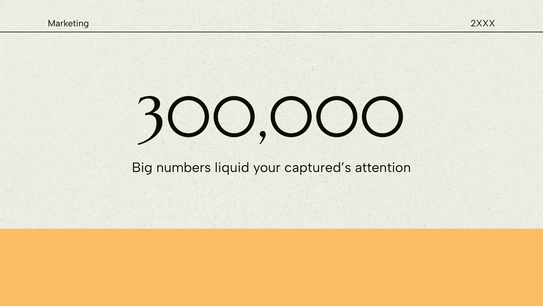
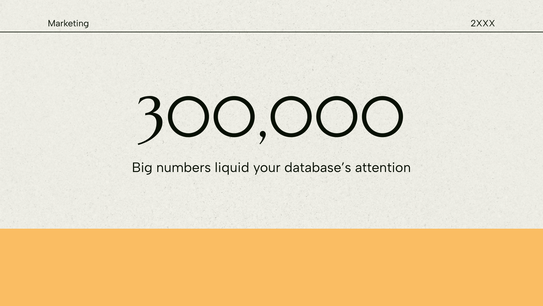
captured’s: captured’s -> database’s
